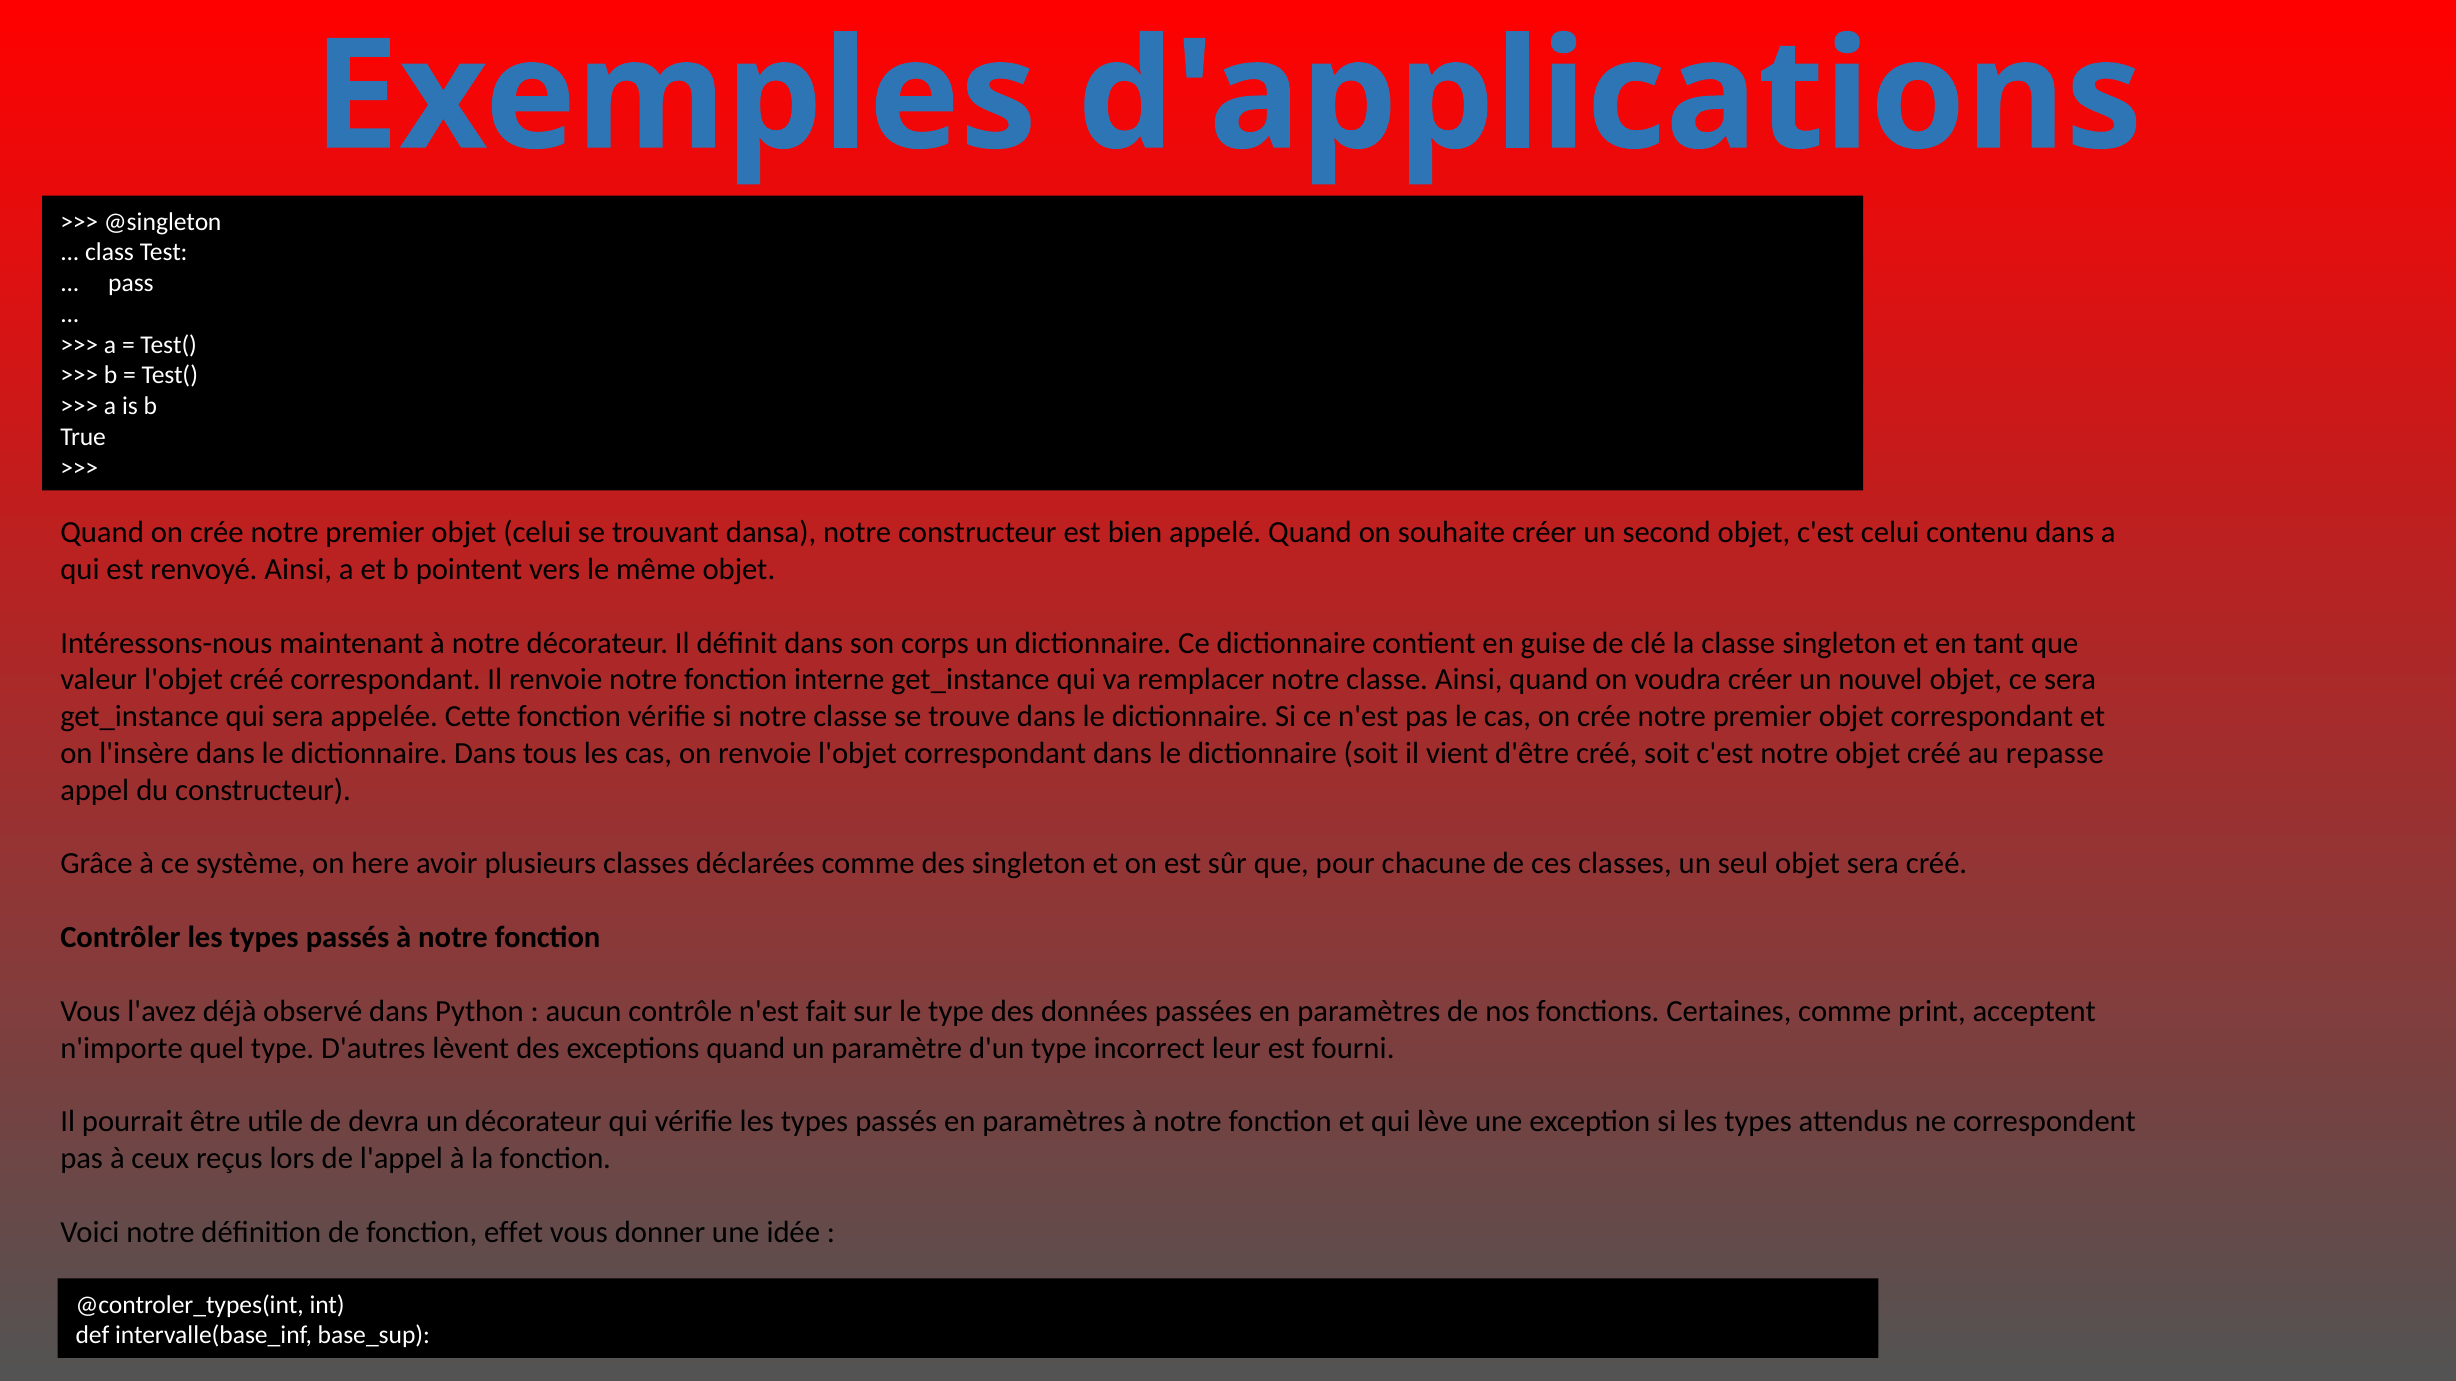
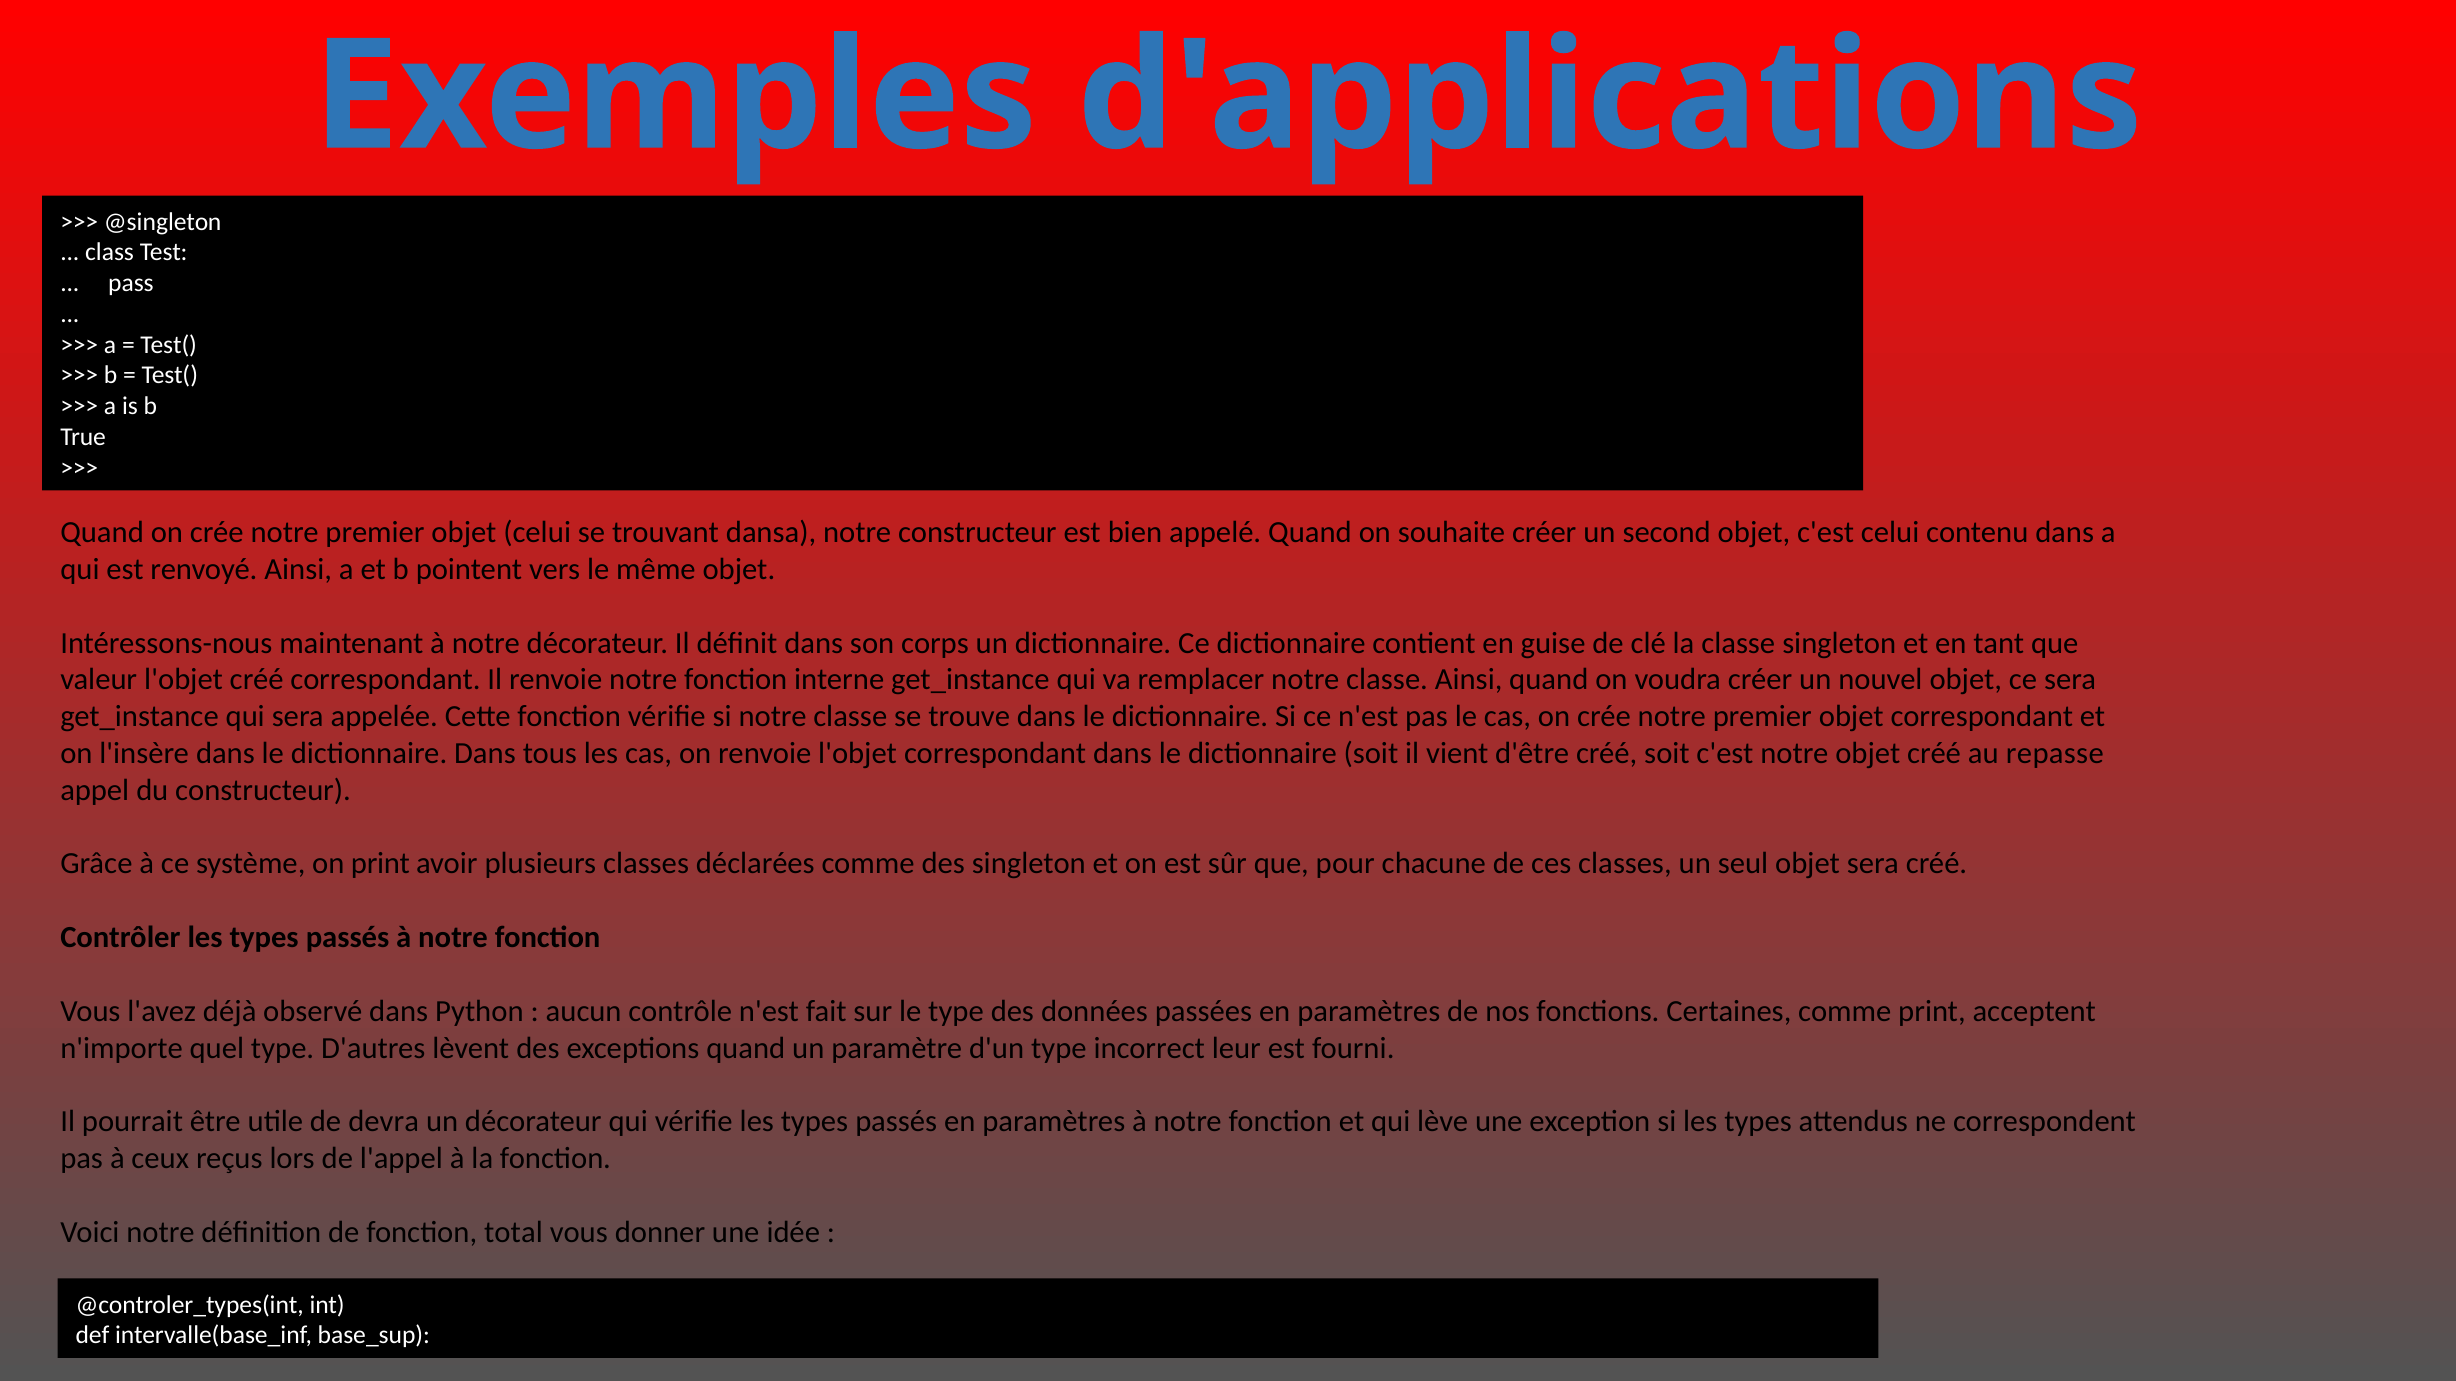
on here: here -> print
effet: effet -> total
